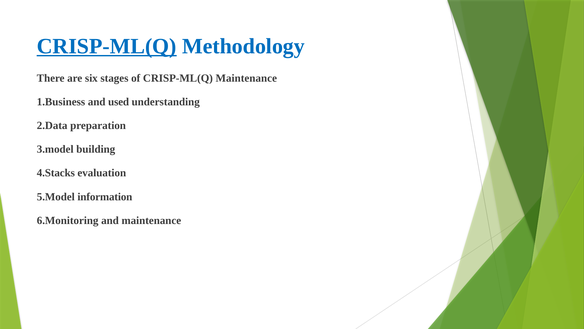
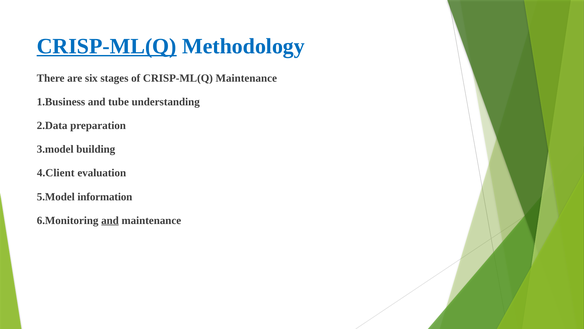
used: used -> tube
4.Stacks: 4.Stacks -> 4.Client
and at (110, 220) underline: none -> present
